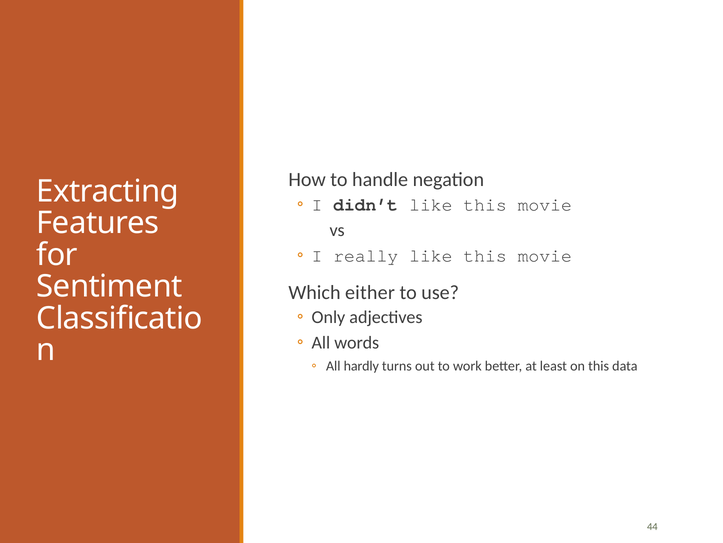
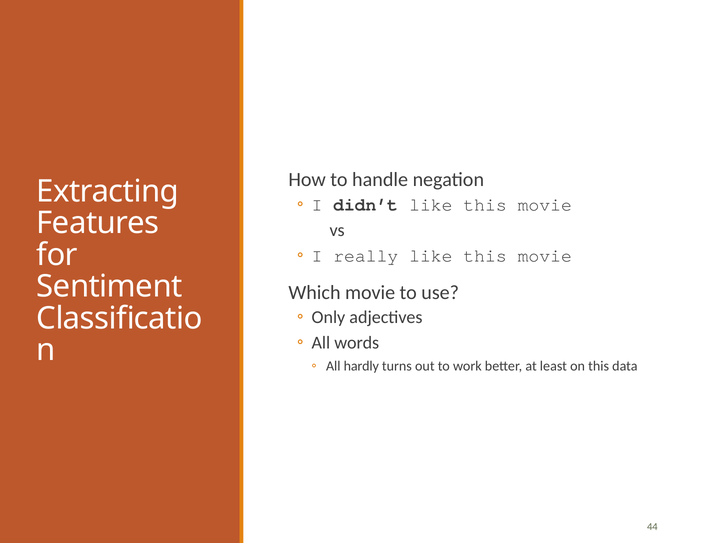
Which either: either -> movie
